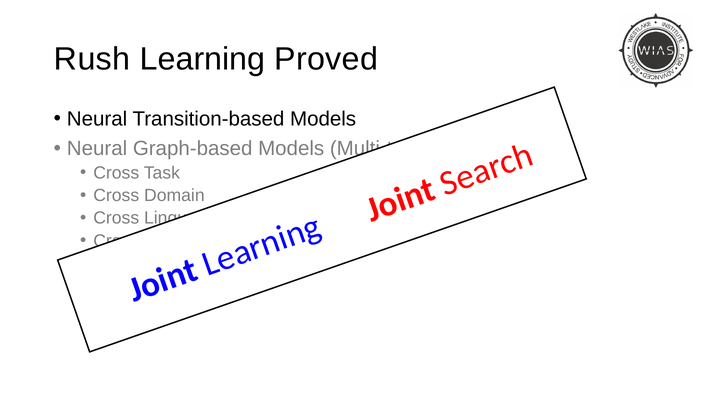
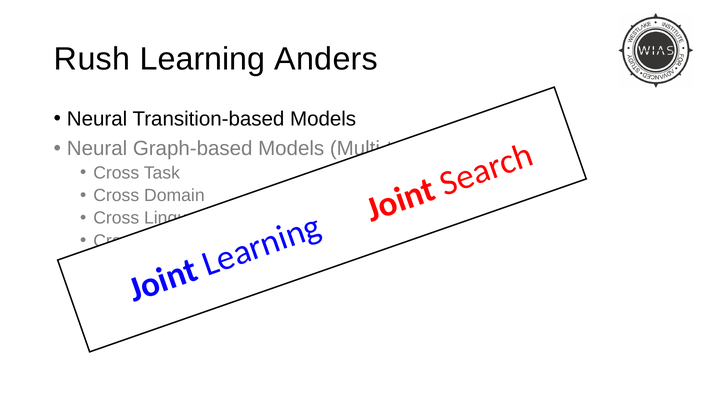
Proved: Proved -> Anders
